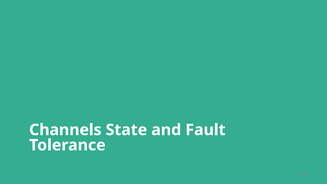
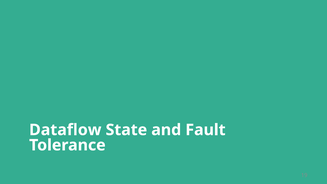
Channels: Channels -> Dataflow
